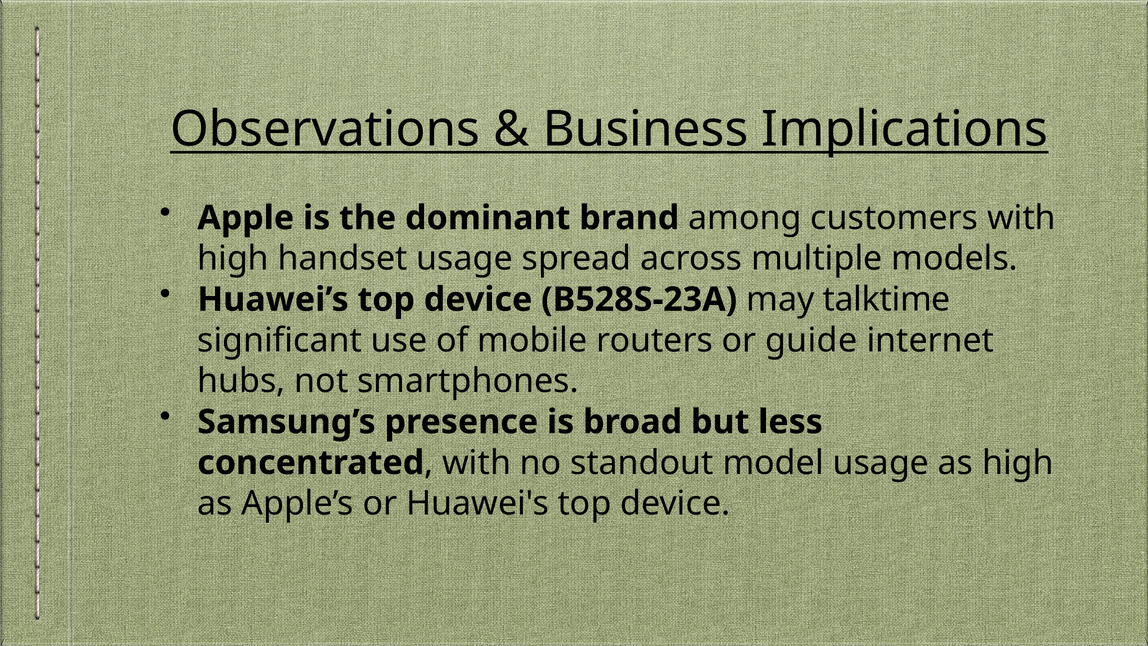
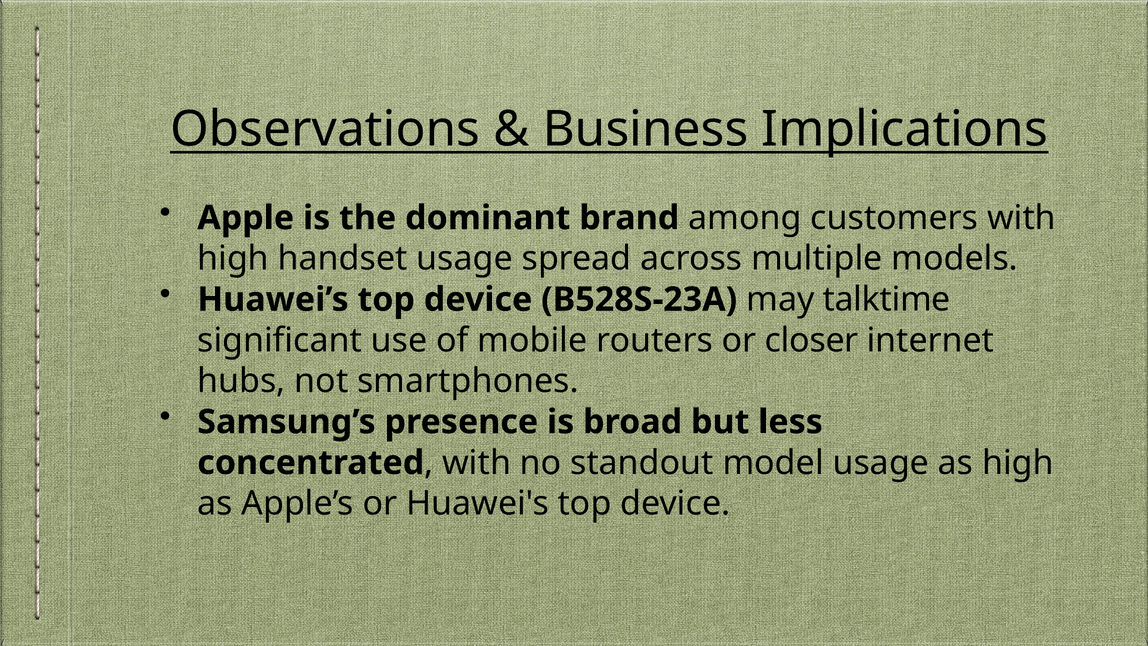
guide: guide -> closer
